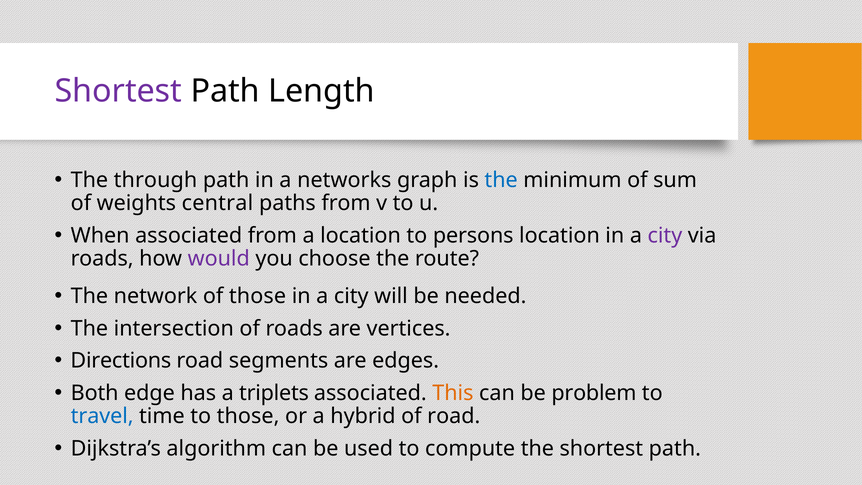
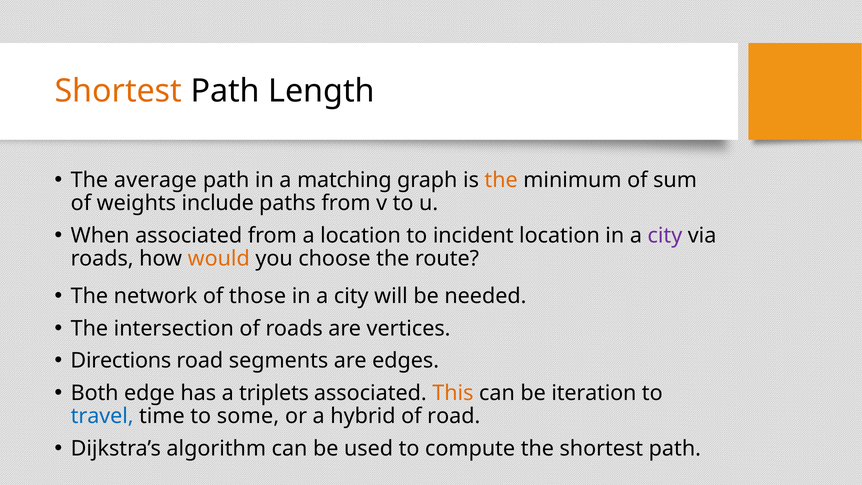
Shortest at (118, 91) colour: purple -> orange
through: through -> average
networks: networks -> matching
the at (501, 180) colour: blue -> orange
central: central -> include
persons: persons -> incident
would colour: purple -> orange
problem: problem -> iteration
to those: those -> some
